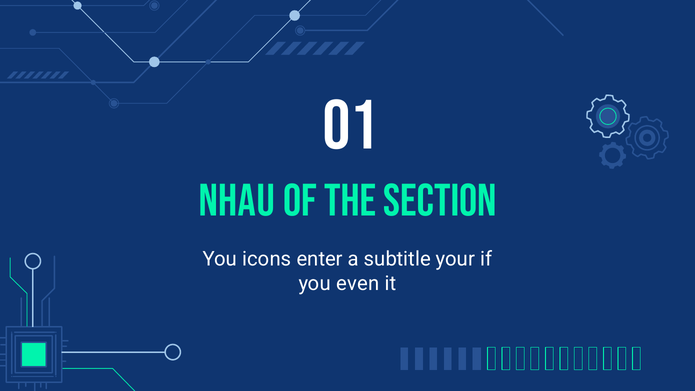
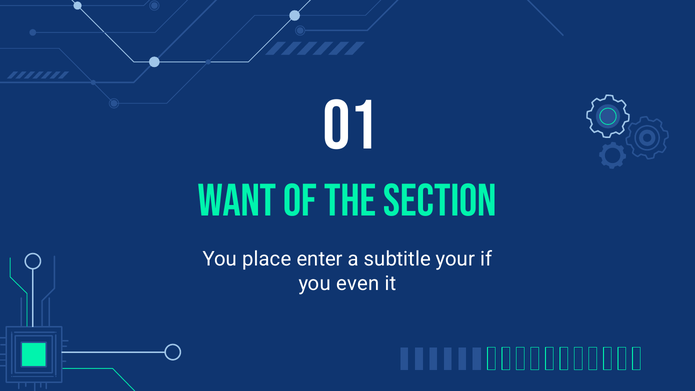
NHAU: NHAU -> WANT
icons: icons -> place
